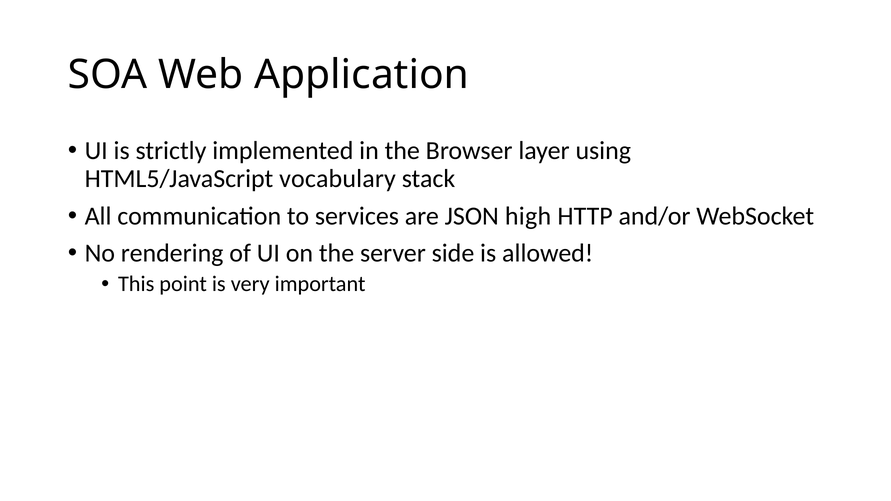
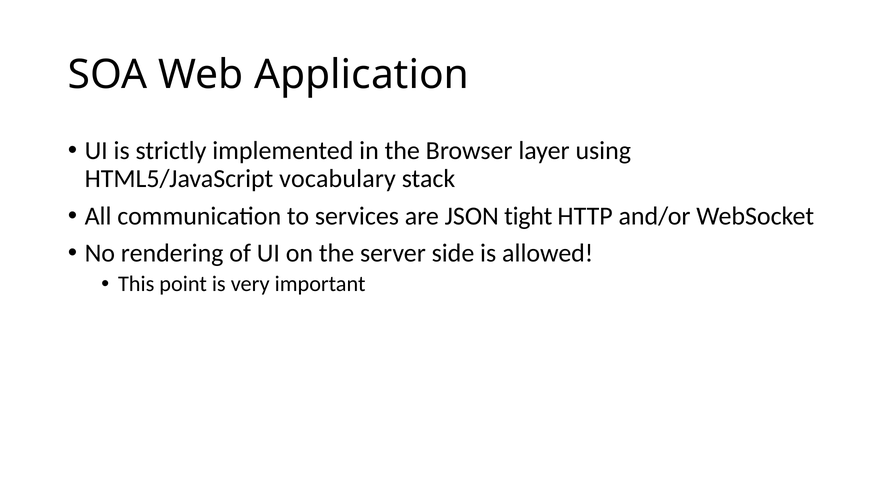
high: high -> tight
